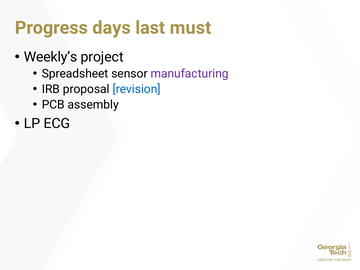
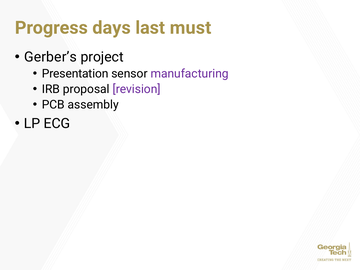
Weekly’s: Weekly’s -> Gerber’s
Spreadsheet: Spreadsheet -> Presentation
revision colour: blue -> purple
